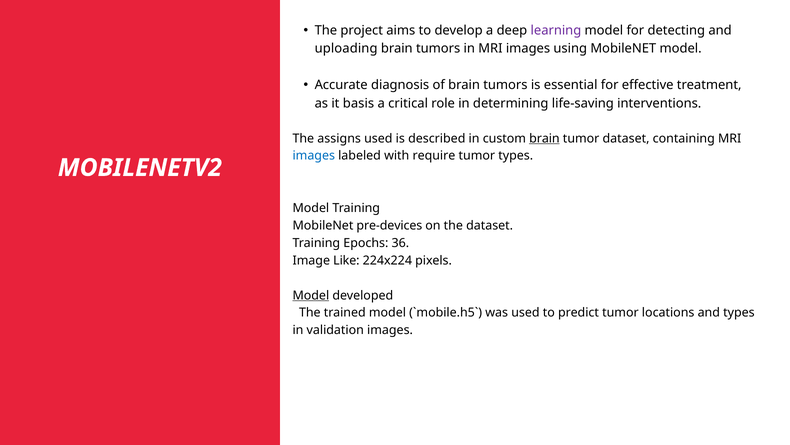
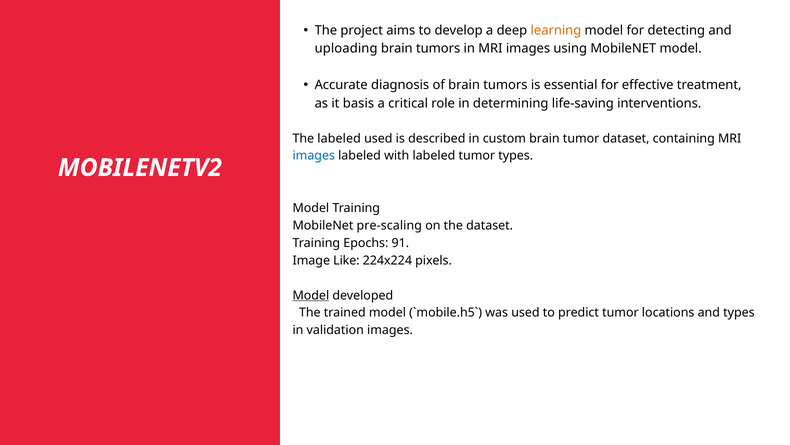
learning colour: purple -> orange
The assigns: assigns -> labeled
brain at (544, 138) underline: present -> none
with require: require -> labeled
pre-devices: pre-devices -> pre-scaling
36: 36 -> 91
